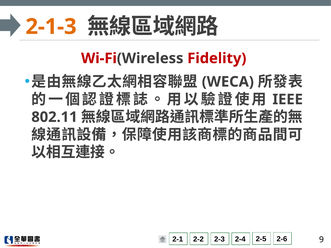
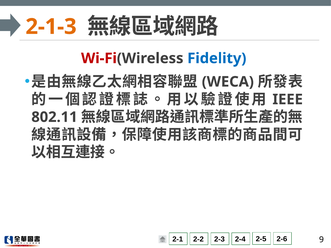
Fidelity colour: red -> blue
